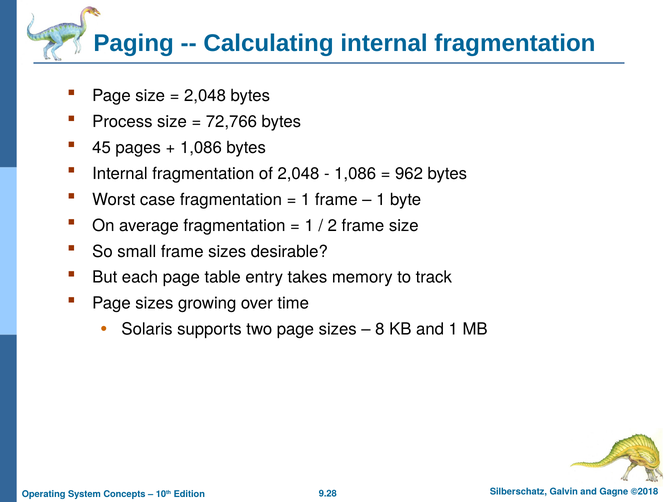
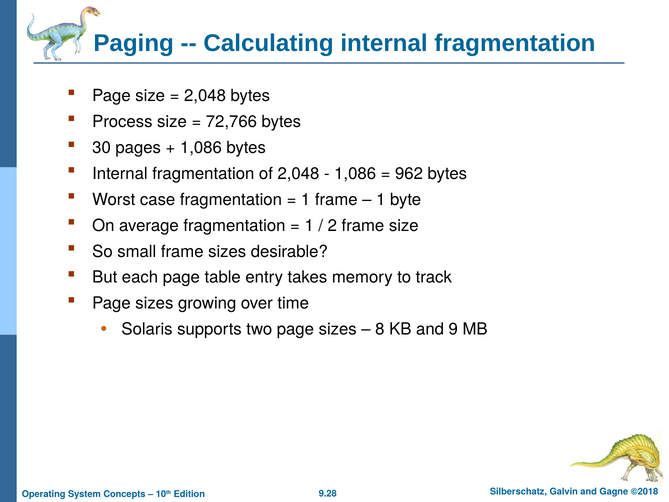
45: 45 -> 30
and 1: 1 -> 9
